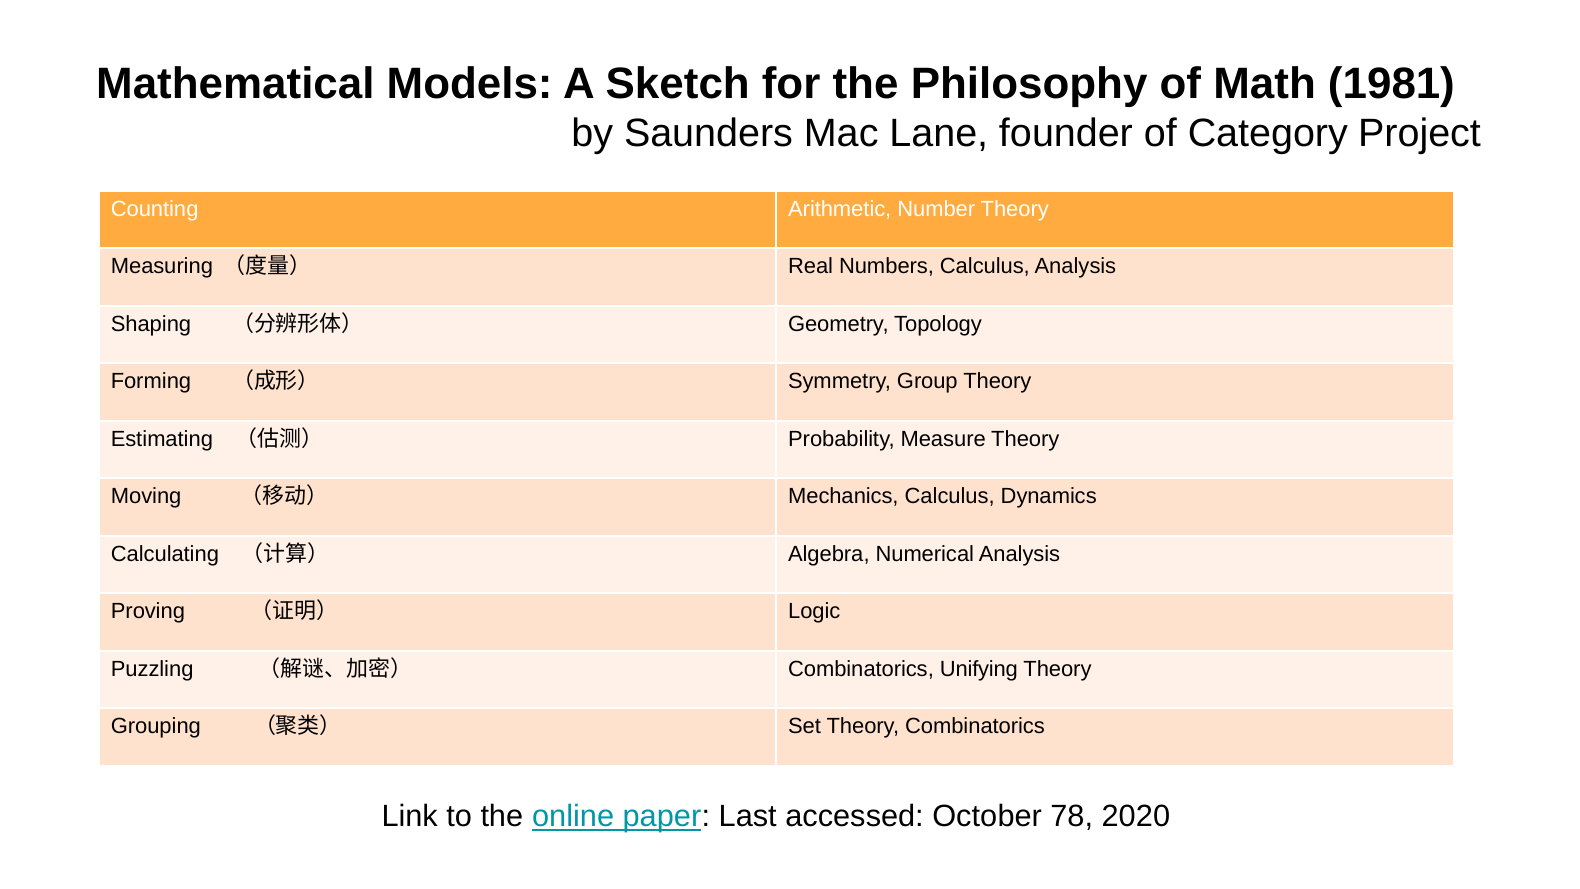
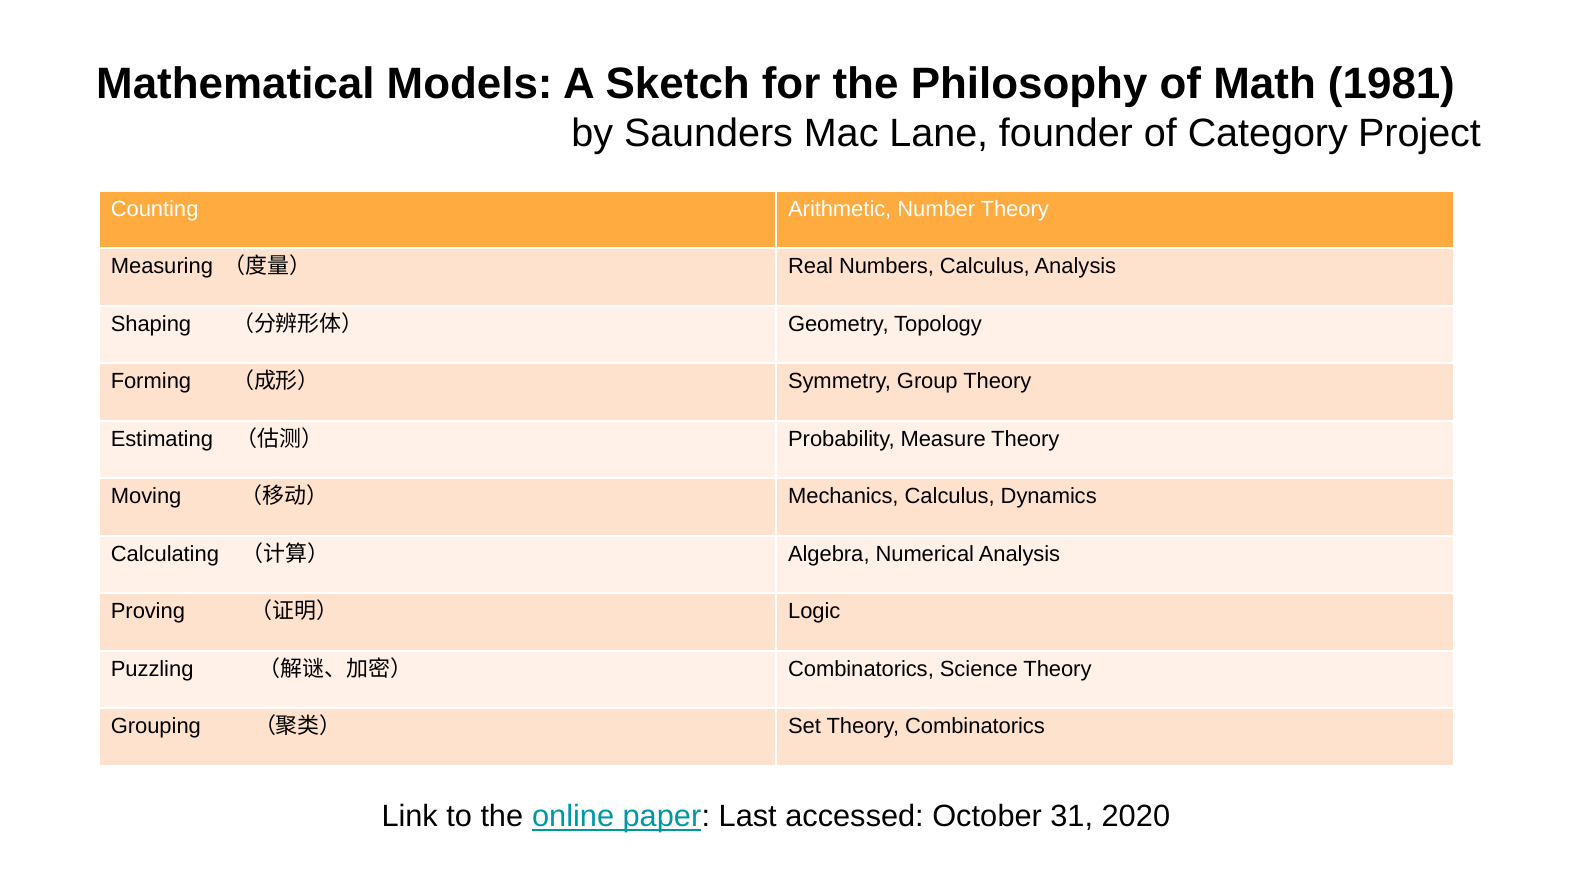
Unifying: Unifying -> Science
78: 78 -> 31
